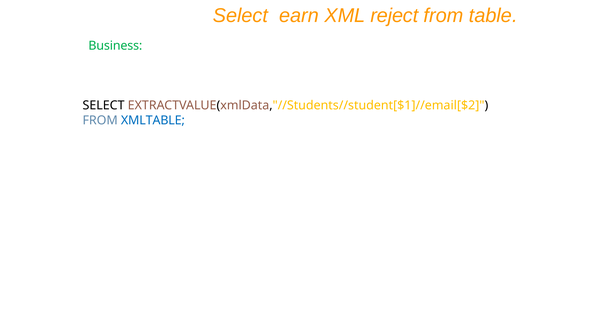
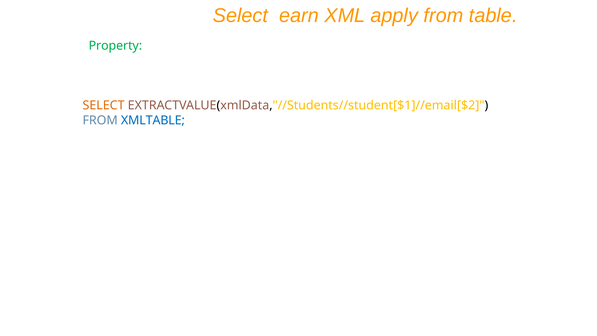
reject: reject -> apply
Business: Business -> Property
SELECT at (104, 105) colour: black -> orange
